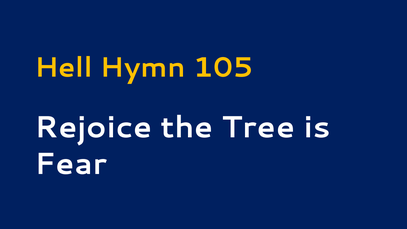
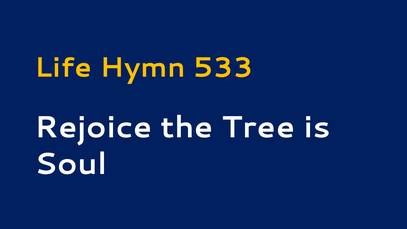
Hell: Hell -> Life
105: 105 -> 533
Fear: Fear -> Soul
